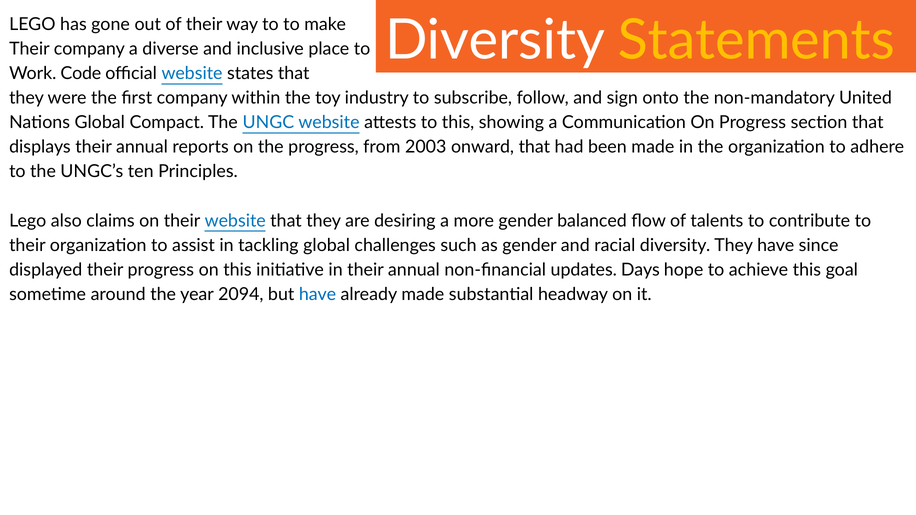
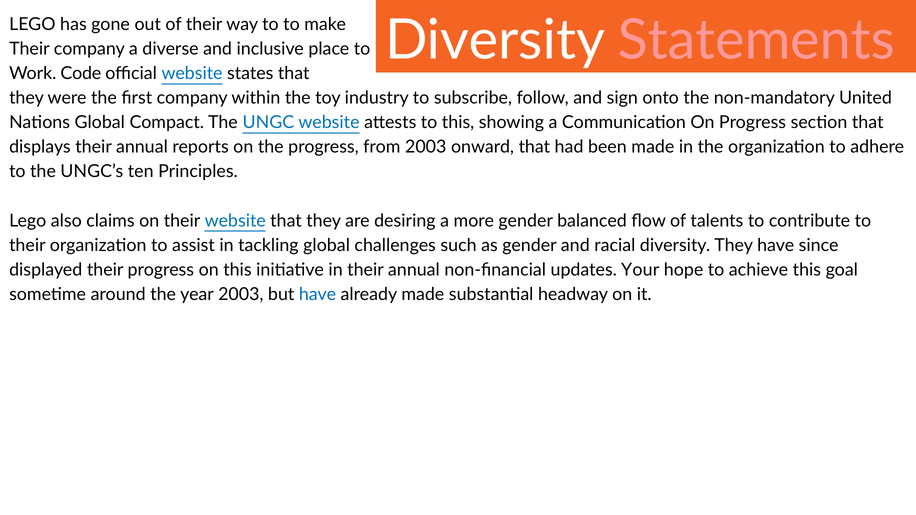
Statements colour: yellow -> pink
Days: Days -> Your
year 2094: 2094 -> 2003
